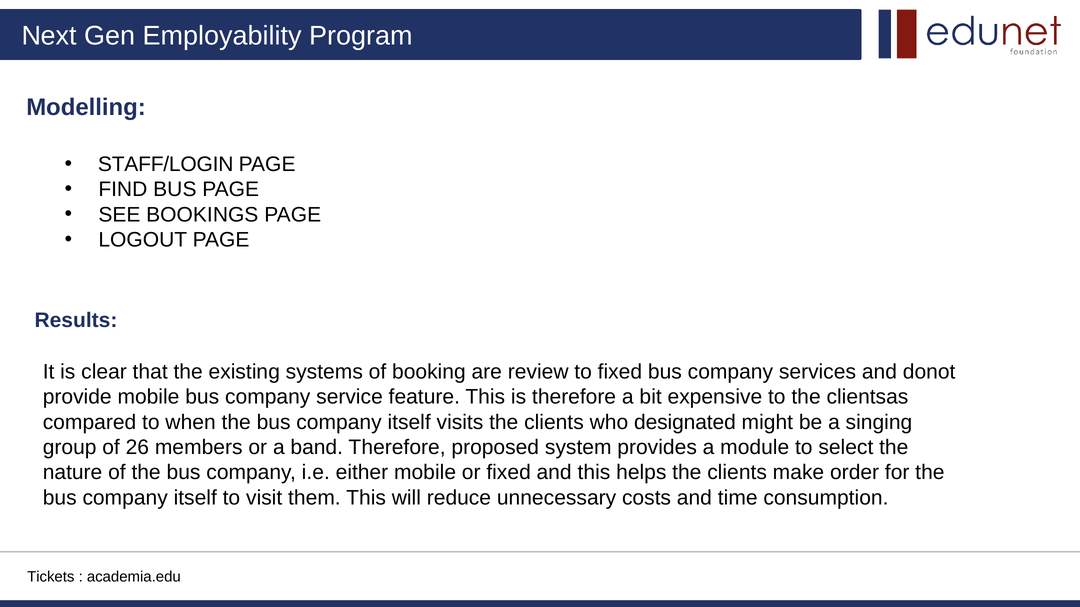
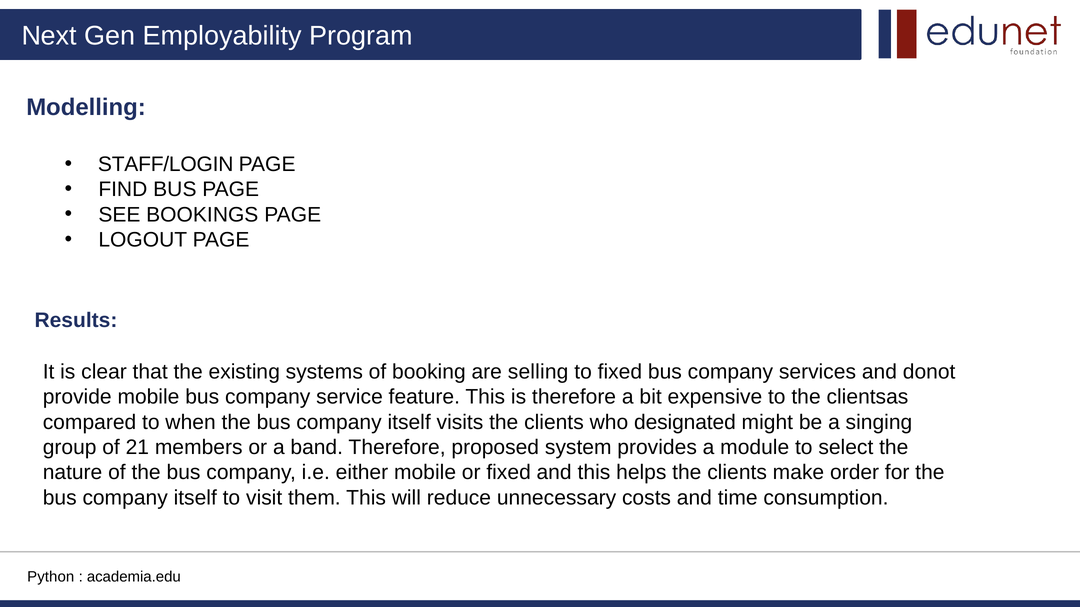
review: review -> selling
26: 26 -> 21
Tickets: Tickets -> Python
